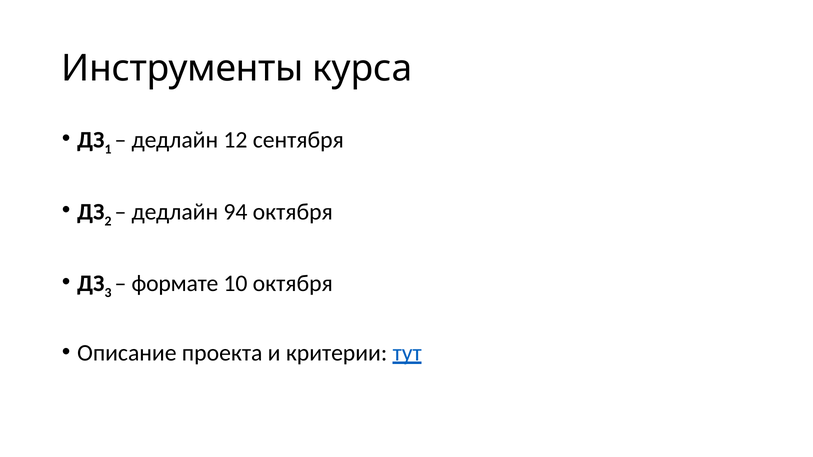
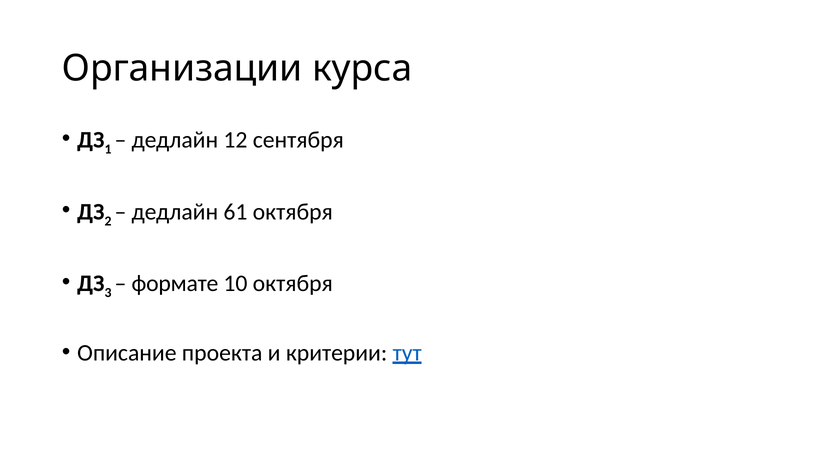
Инструменты: Инструменты -> Организации
94: 94 -> 61
